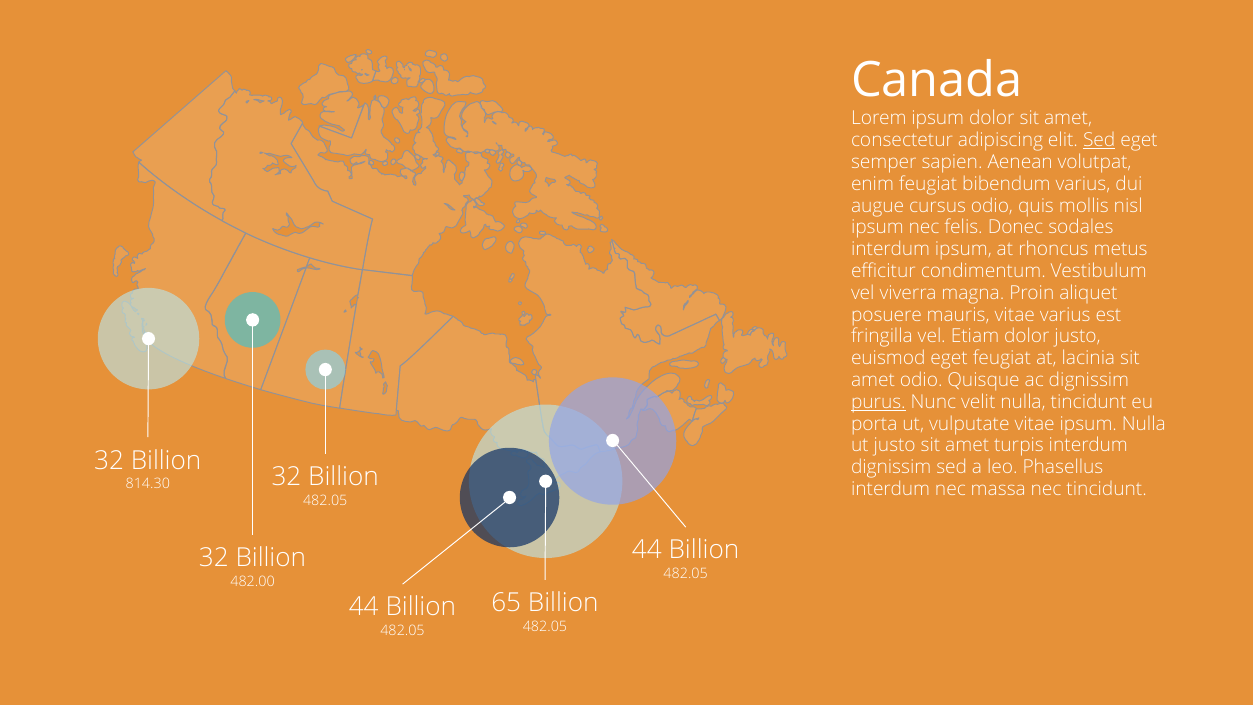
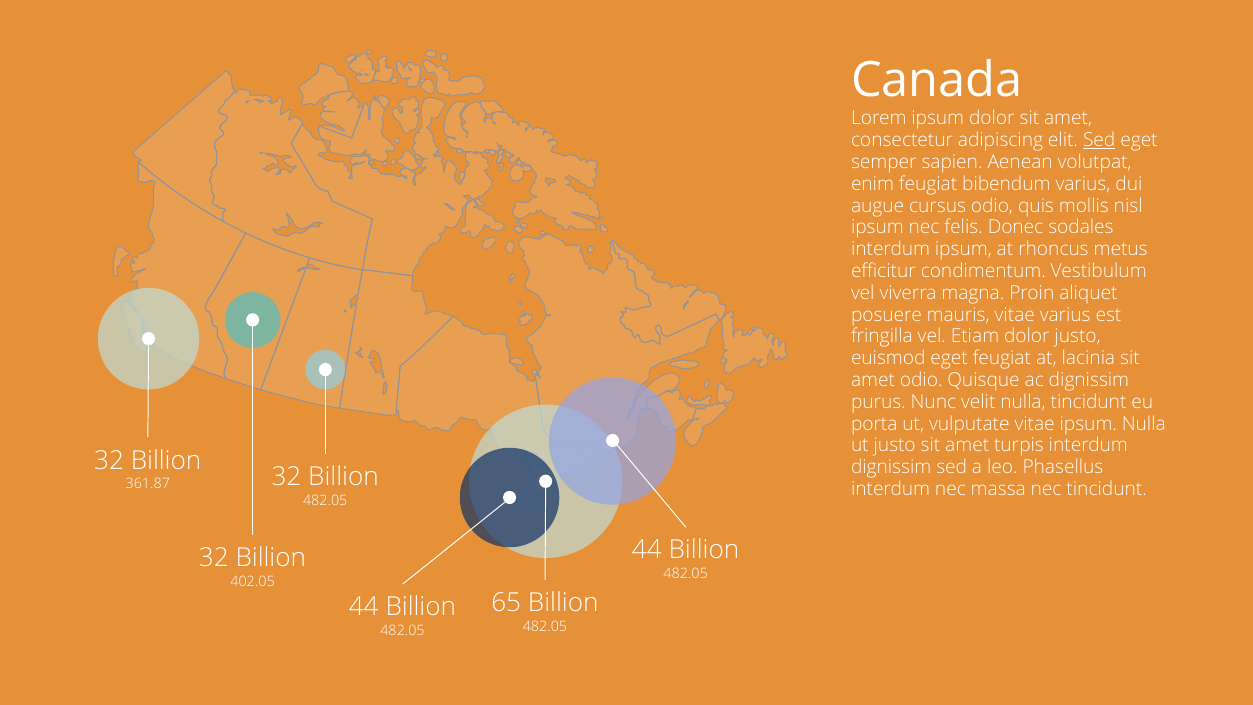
purus underline: present -> none
814.30: 814.30 -> 361.87
482.00: 482.00 -> 402.05
